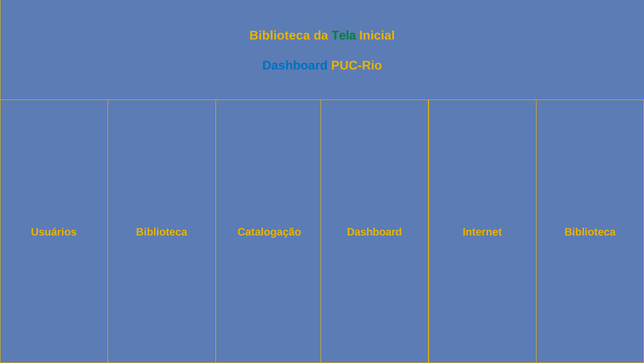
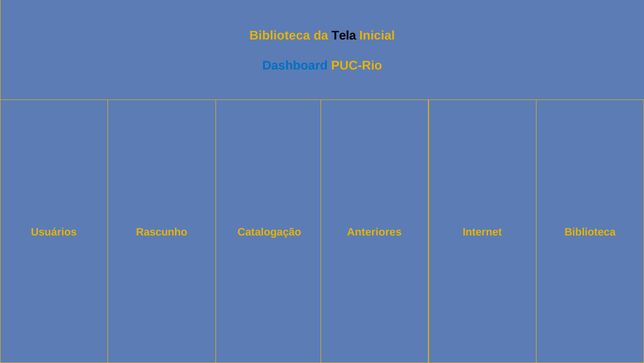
Tela colour: green -> black
Biblioteca at (162, 232): Biblioteca -> Rascunho
Catalogação Dashboard: Dashboard -> Anteriores
